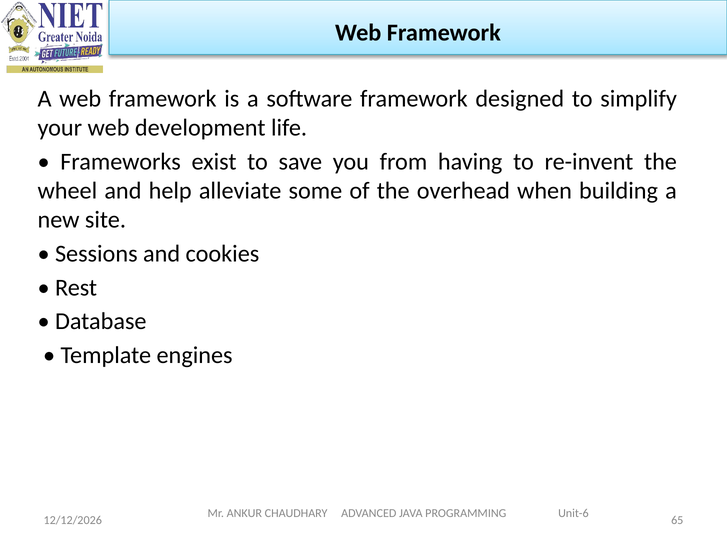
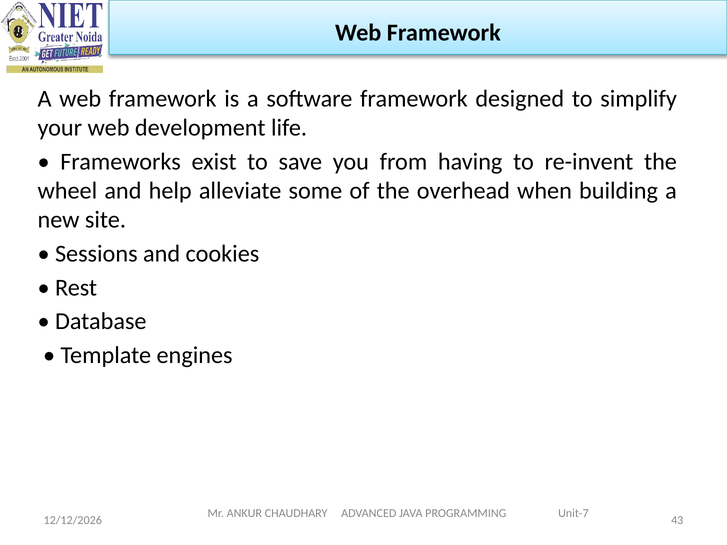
Unit-6: Unit-6 -> Unit-7
65: 65 -> 43
